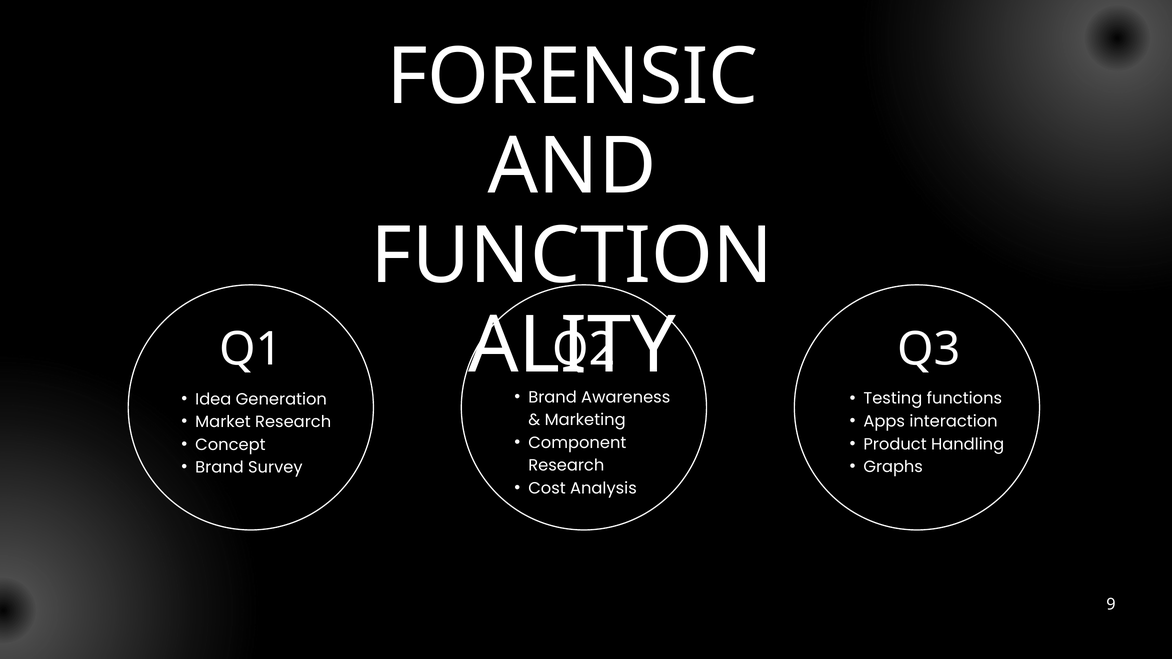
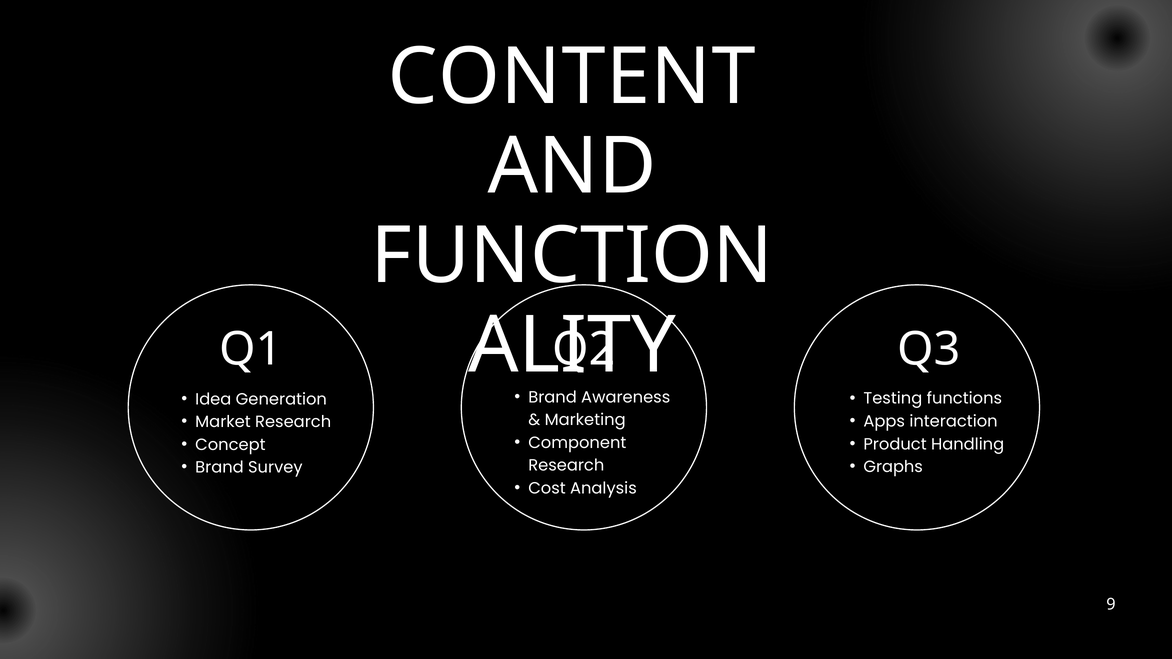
FORENSIC: FORENSIC -> CONTENT
